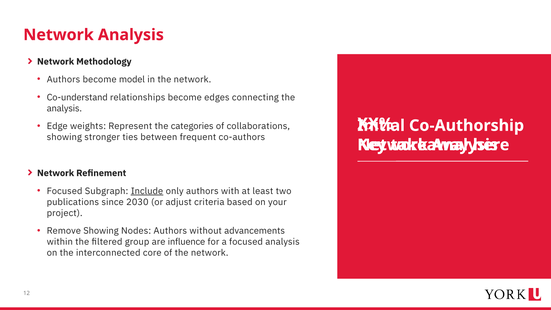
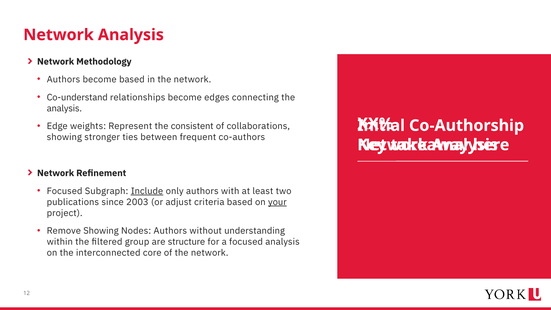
become model: model -> based
categories: categories -> consistent
2030: 2030 -> 2003
your underline: none -> present
advancements: advancements -> understanding
influence: influence -> structure
